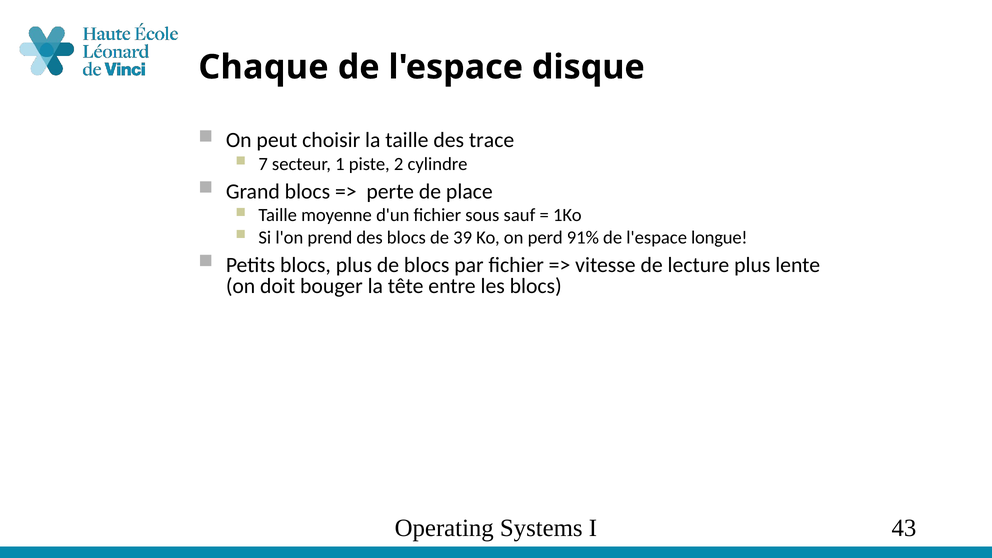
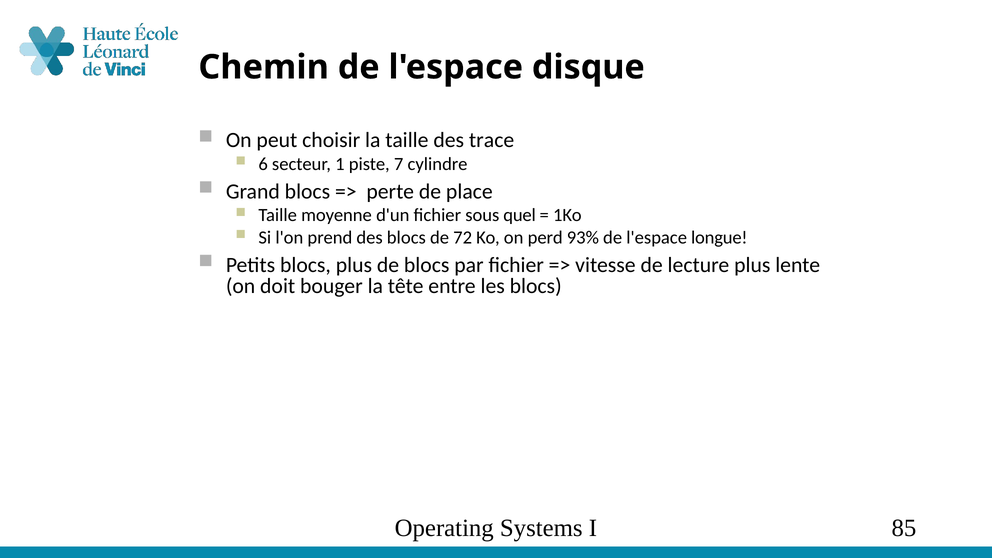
Chaque: Chaque -> Chemin
7: 7 -> 6
2: 2 -> 7
sauf: sauf -> quel
39: 39 -> 72
91%: 91% -> 93%
43: 43 -> 85
